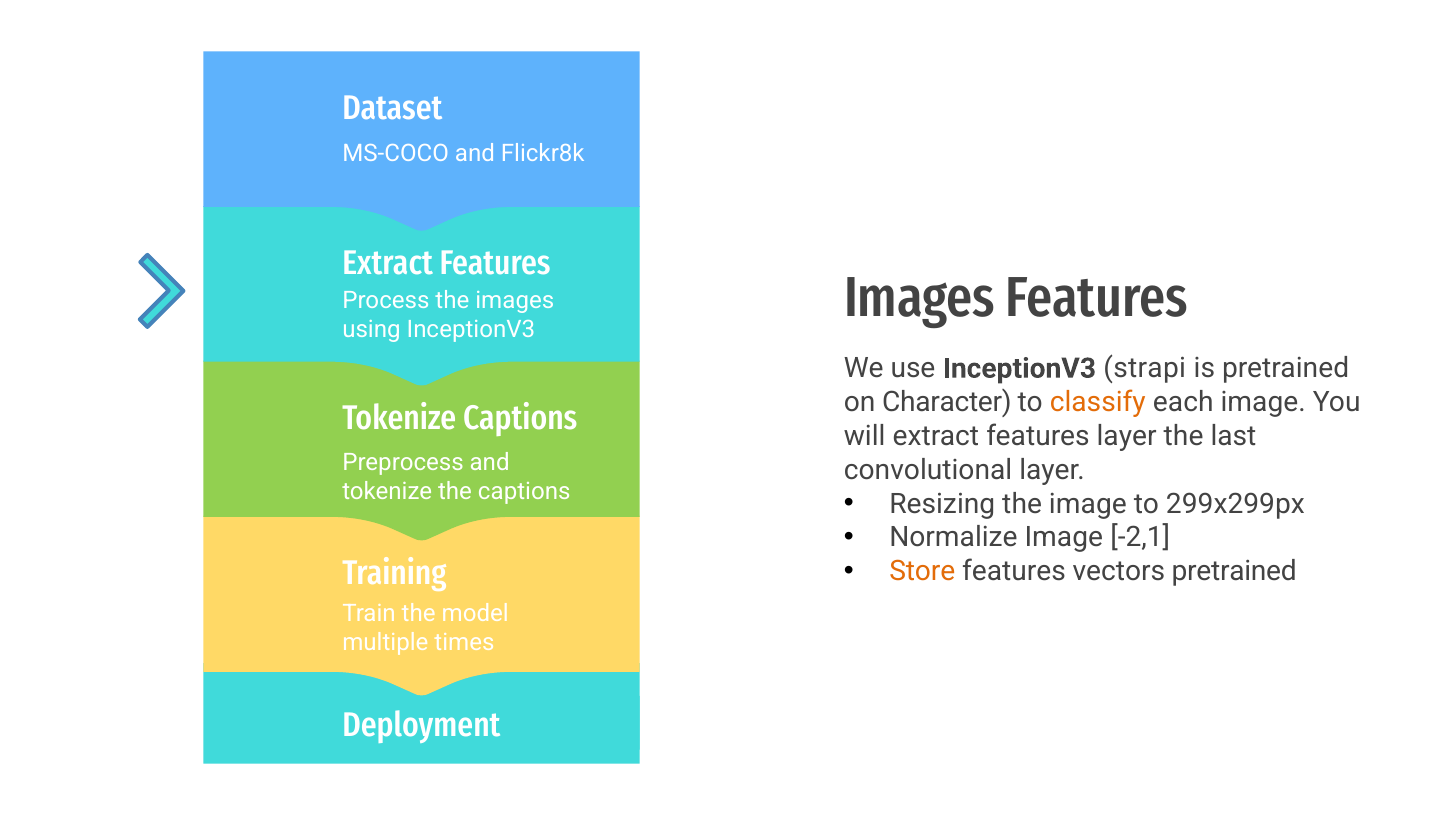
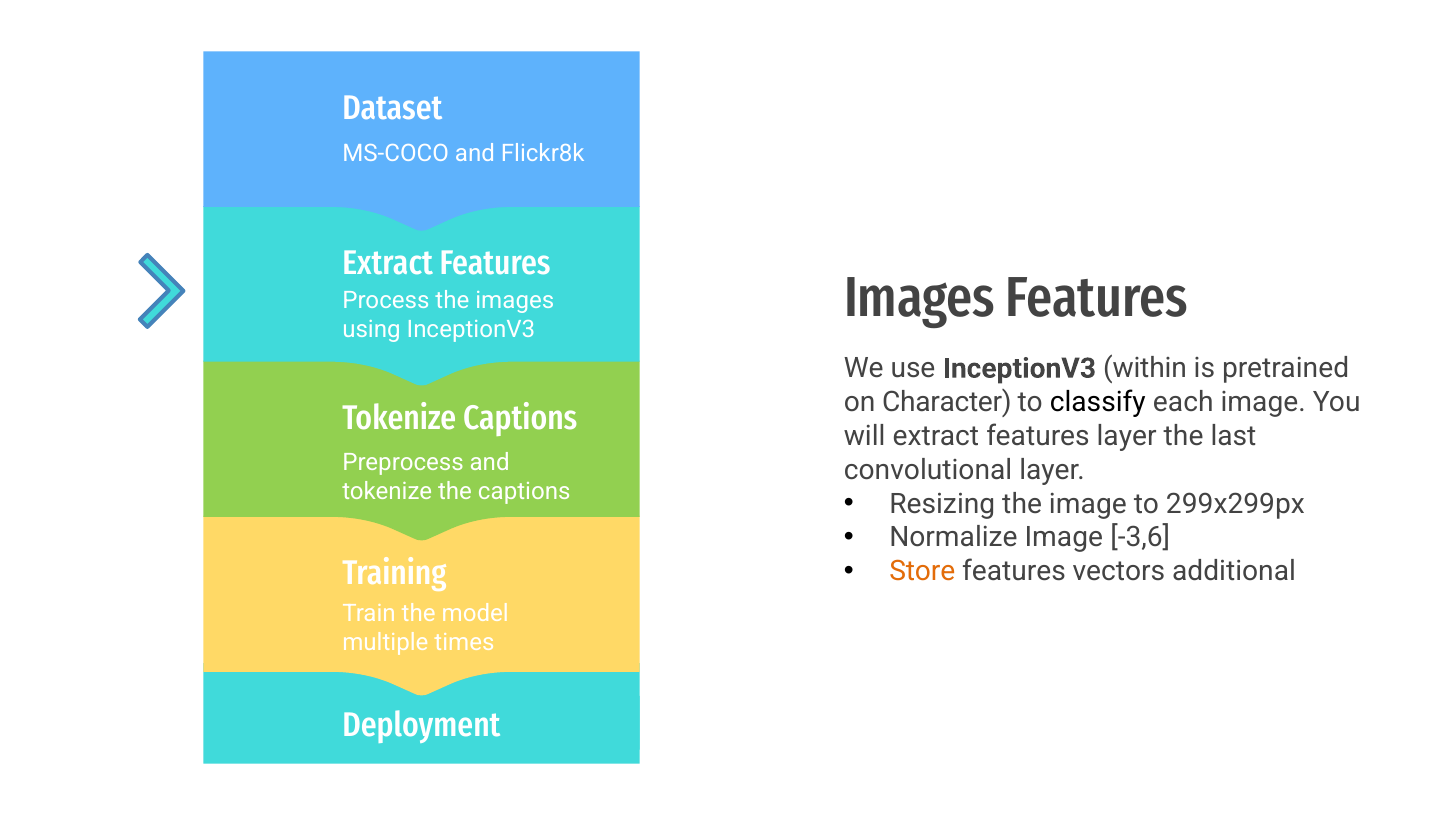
strapi: strapi -> within
classify colour: orange -> black
-2,1: -2,1 -> -3,6
vectors pretrained: pretrained -> additional
